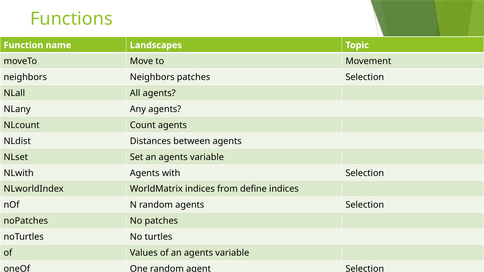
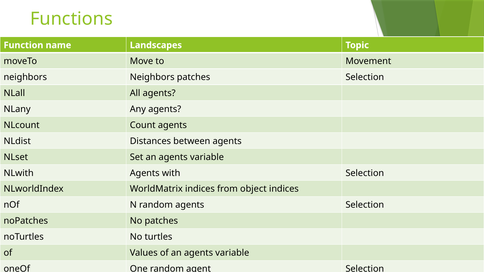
define: define -> object
